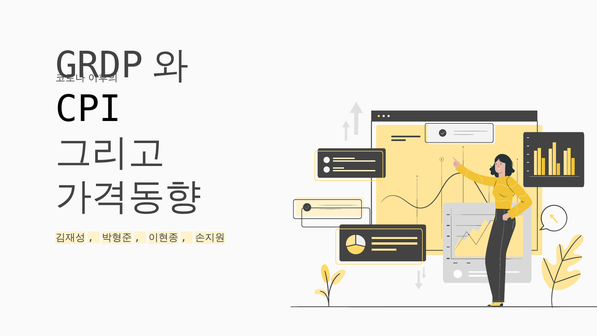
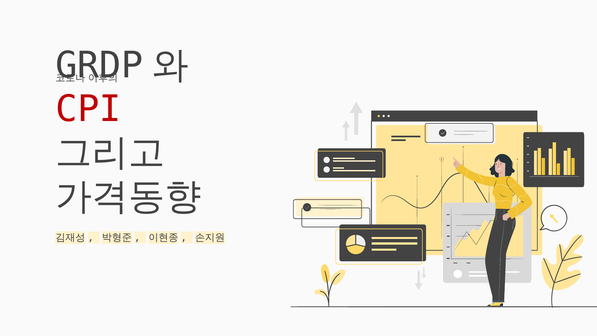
CPI colour: black -> red
